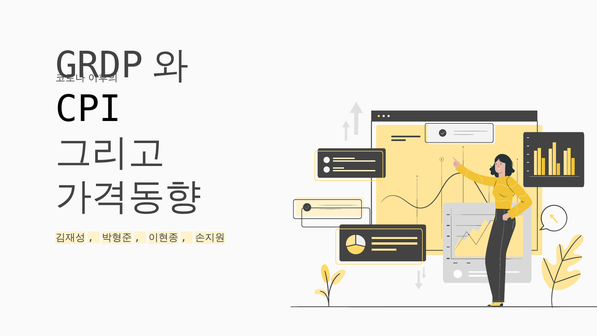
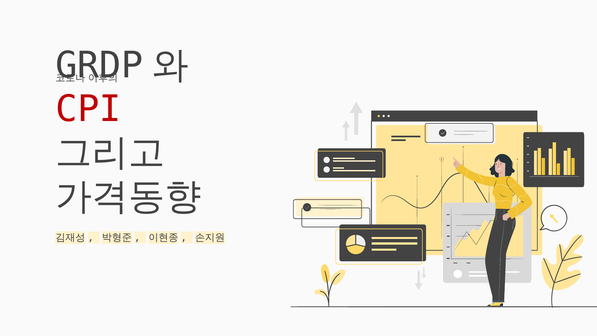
CPI colour: black -> red
